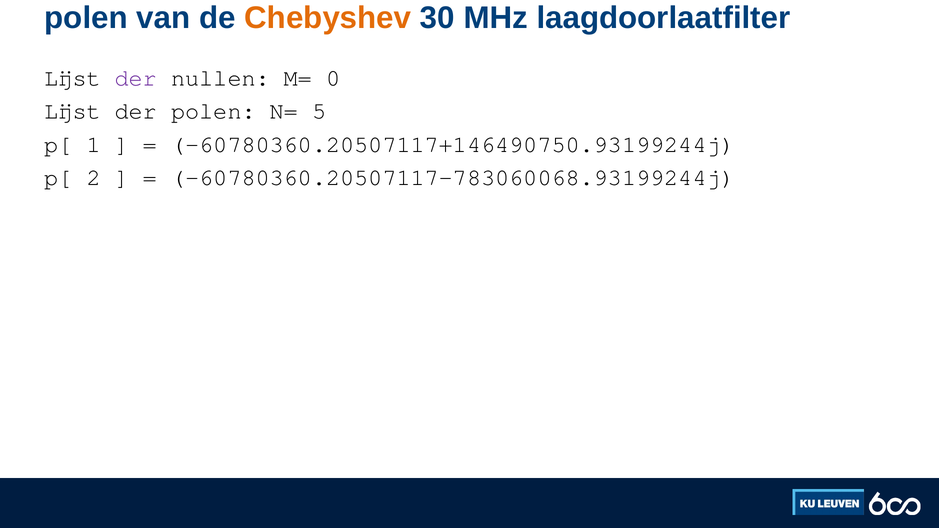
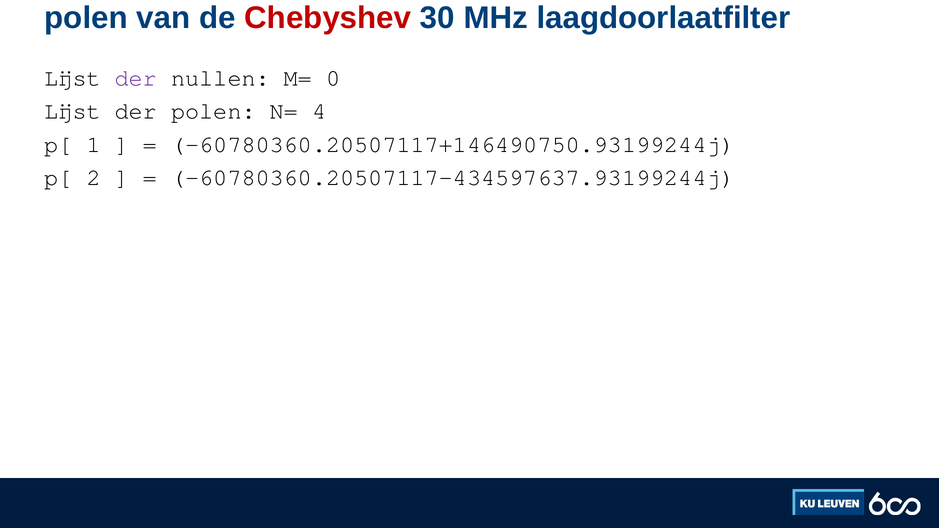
Chebyshev colour: orange -> red
5: 5 -> 4
-60780360.20507117-783060068.93199244j: -60780360.20507117-783060068.93199244j -> -60780360.20507117-434597637.93199244j
